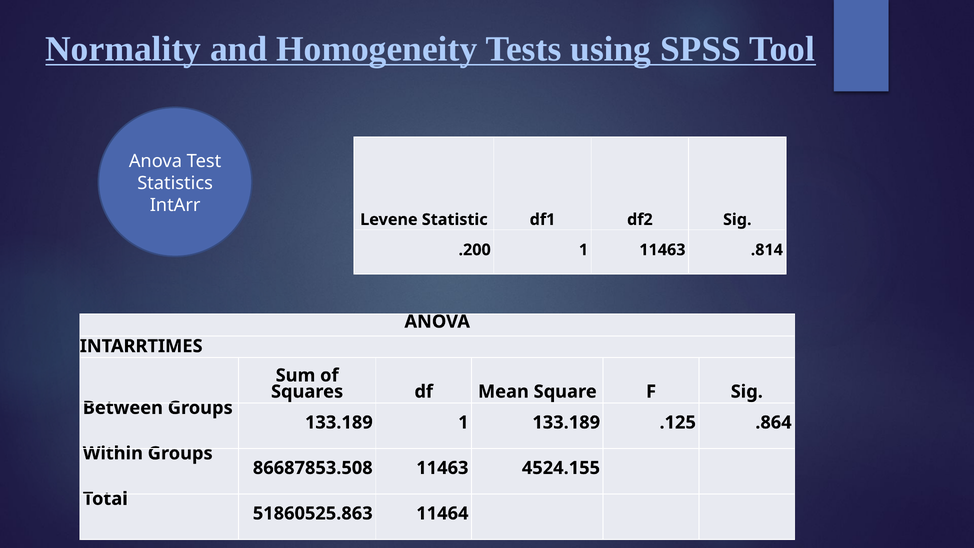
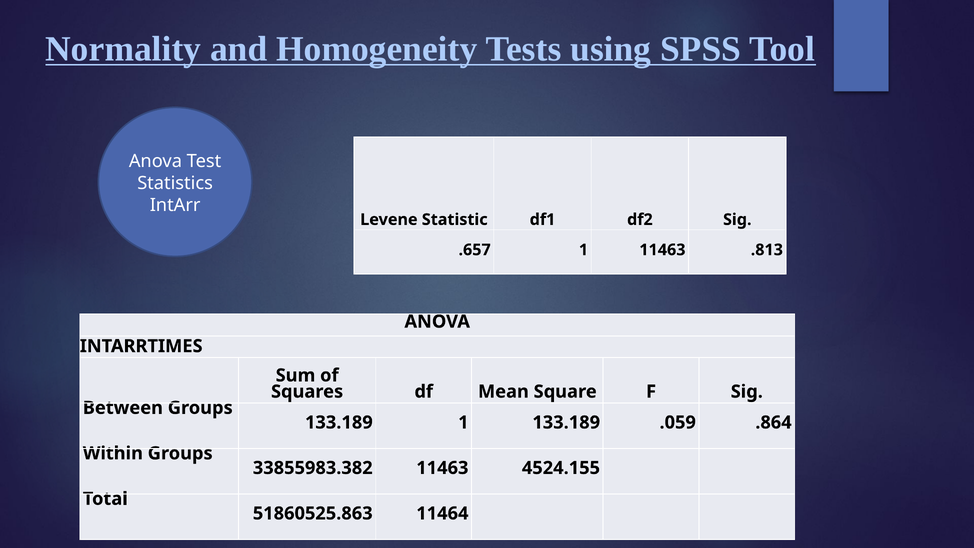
.200: .200 -> .657
.814: .814 -> .813
.125: .125 -> .059
86687853.508: 86687853.508 -> 33855983.382
